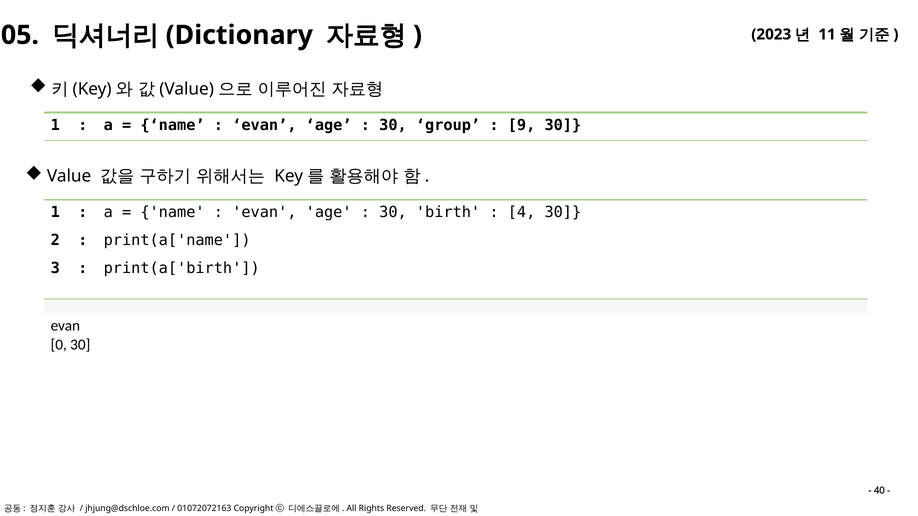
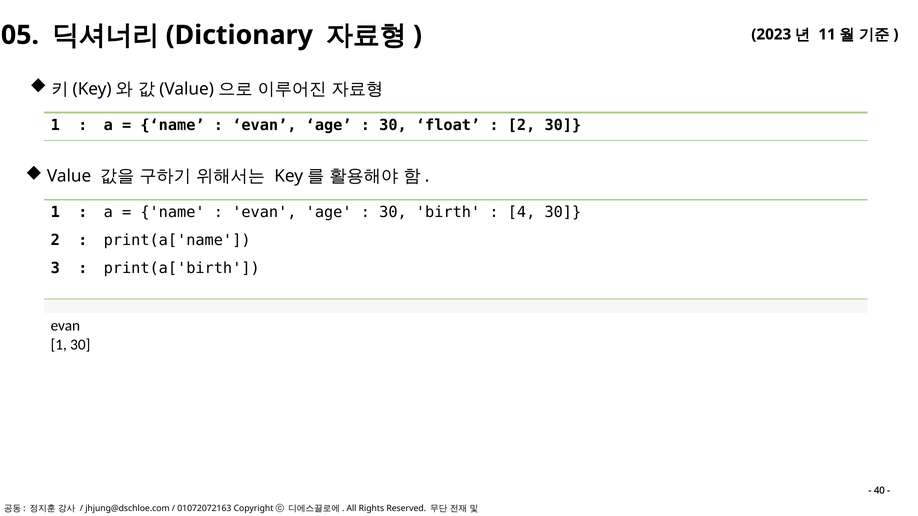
group: group -> float
9 at (522, 125): 9 -> 2
0 at (59, 345): 0 -> 1
